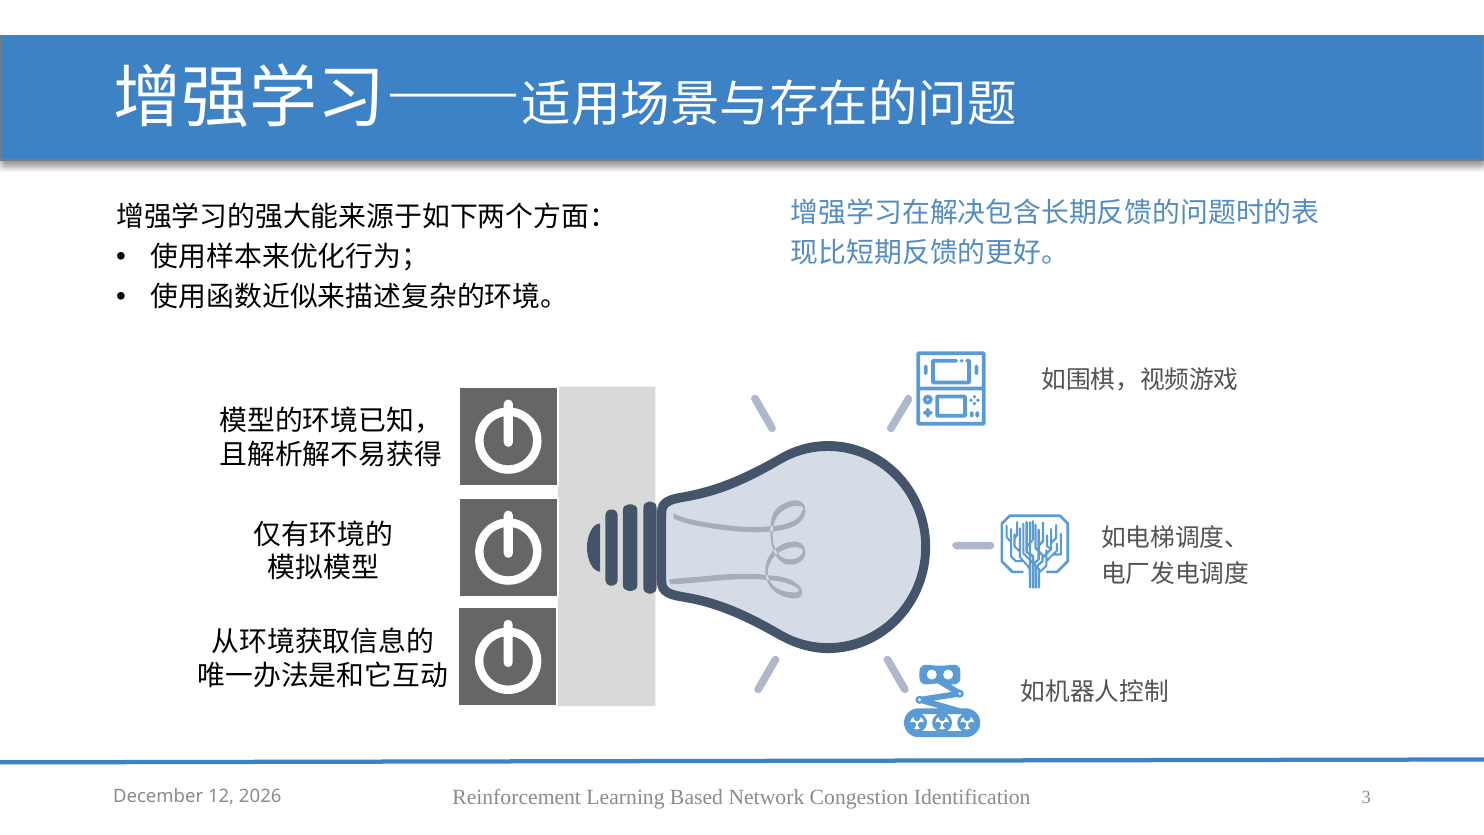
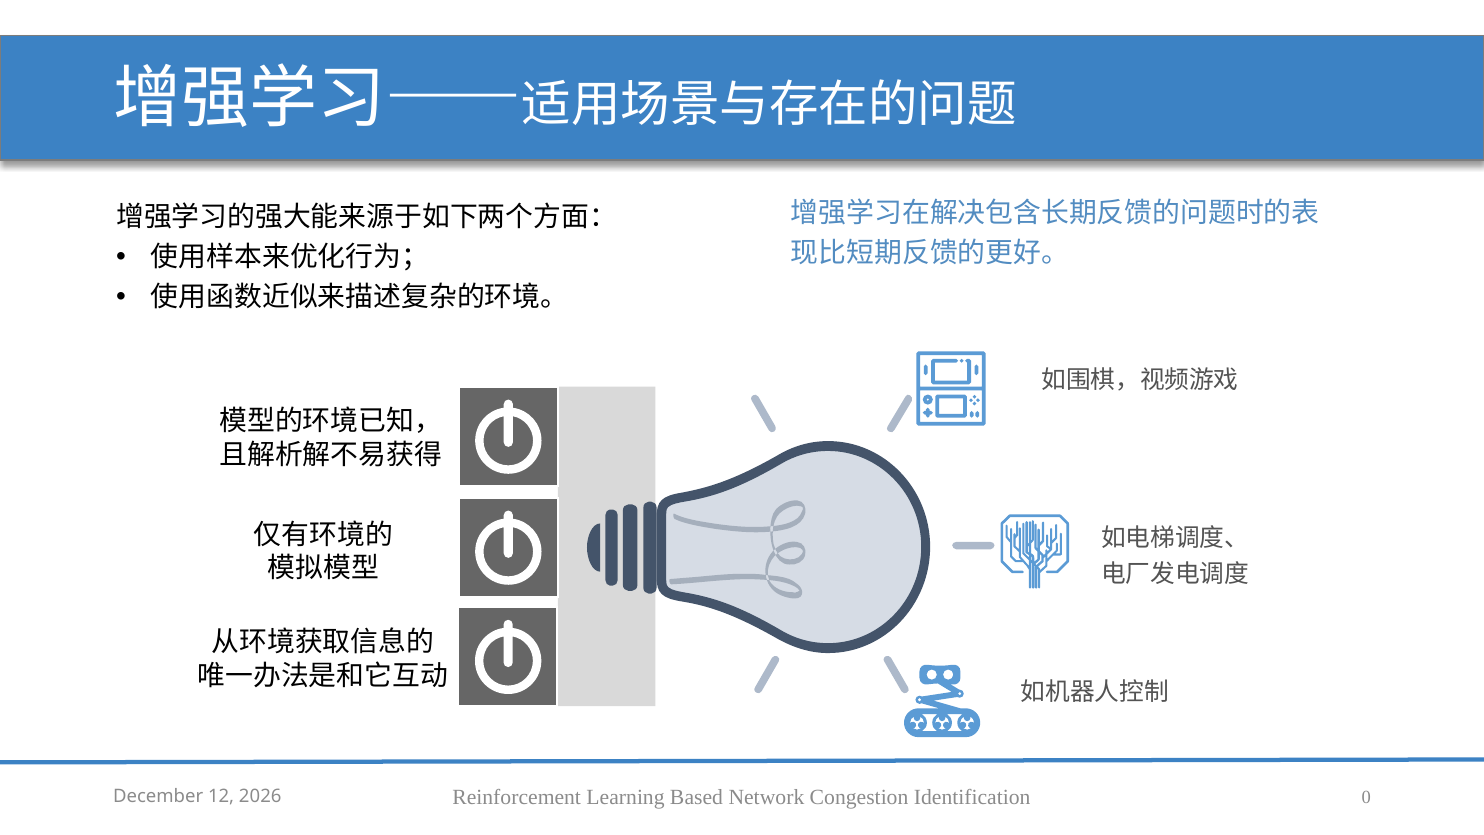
3: 3 -> 0
